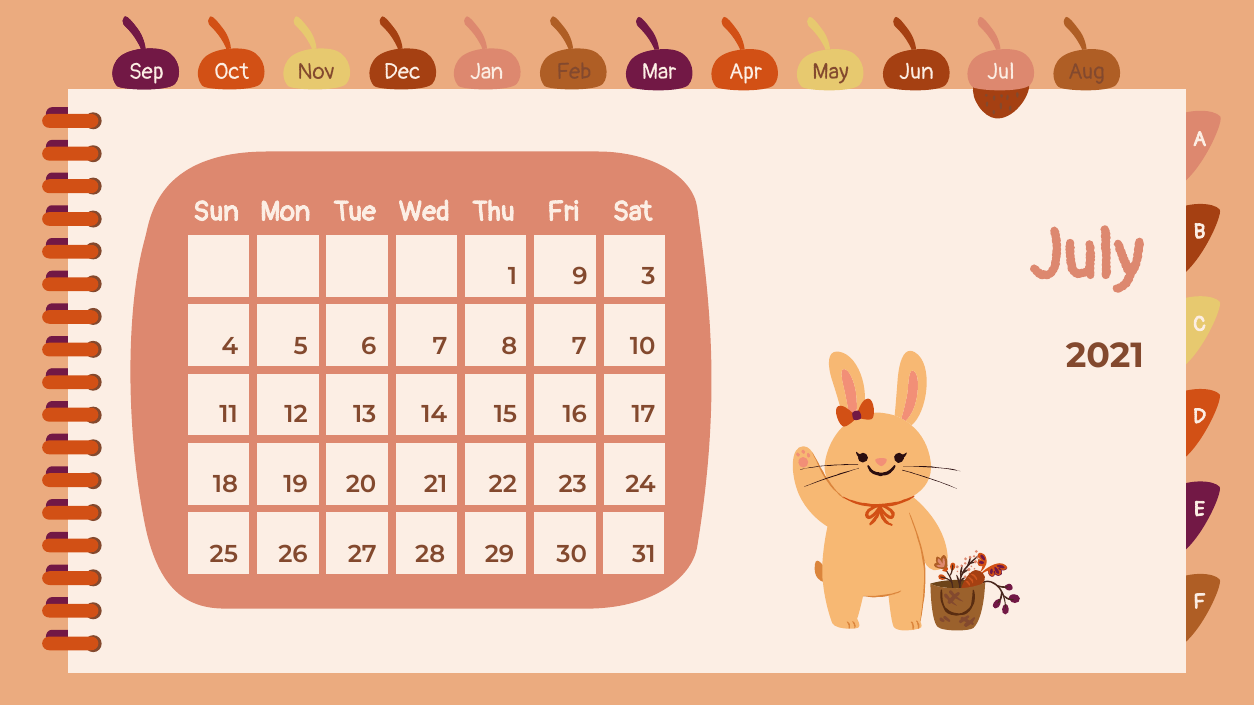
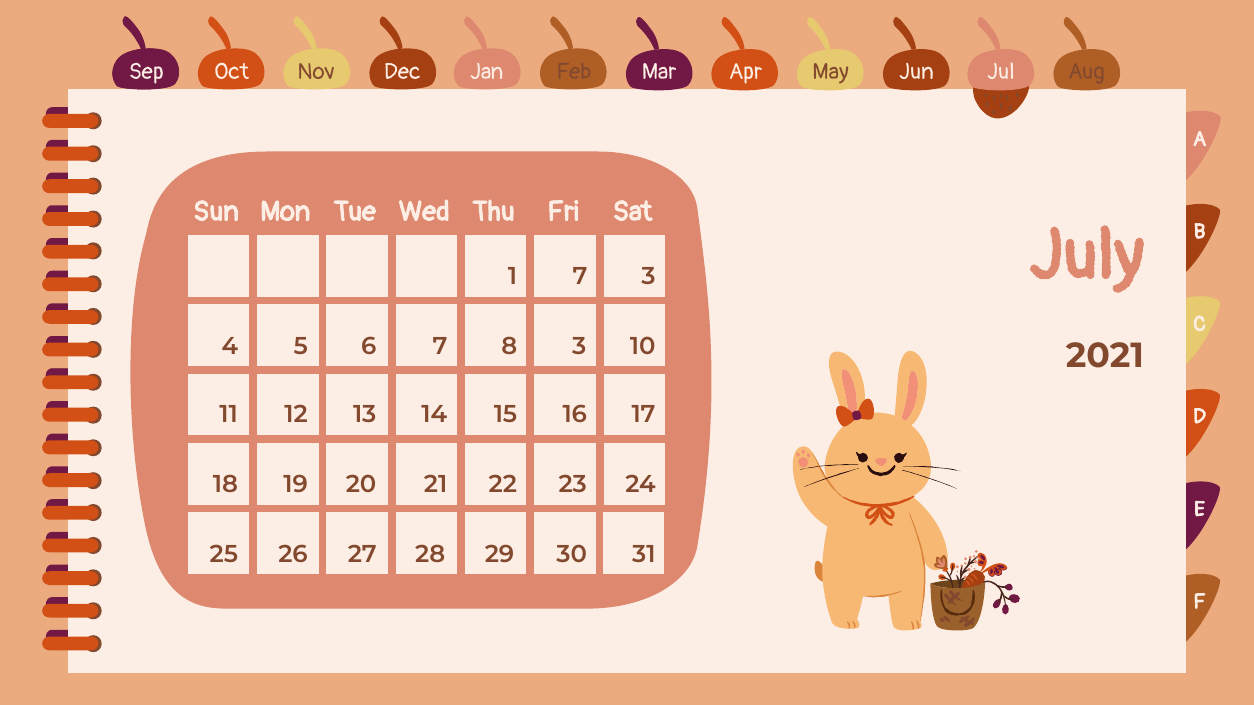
1 9: 9 -> 7
8 7: 7 -> 3
